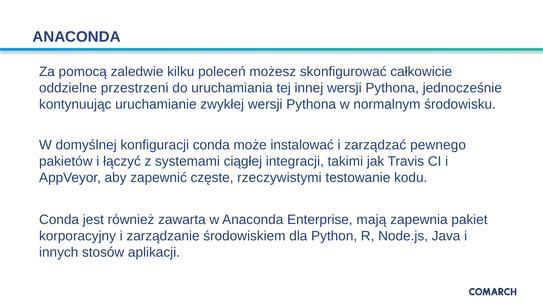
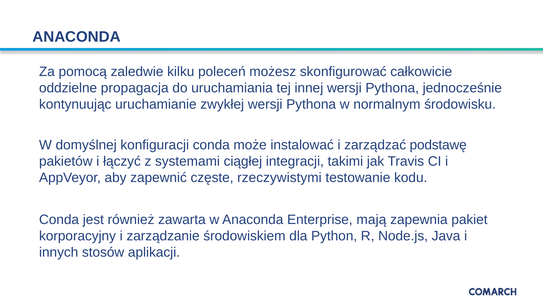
przestrzeni: przestrzeni -> propagacja
pewnego: pewnego -> podstawę
